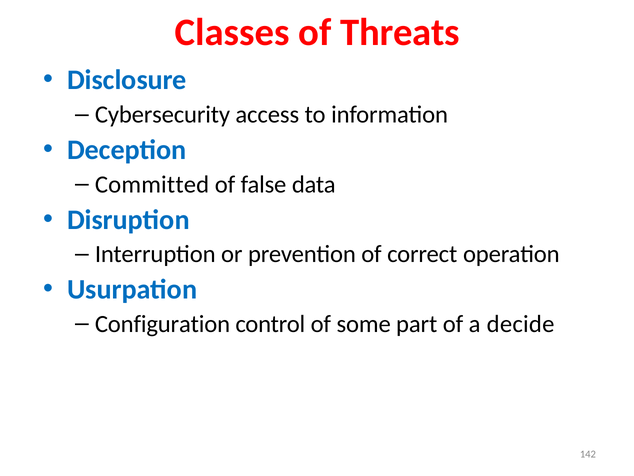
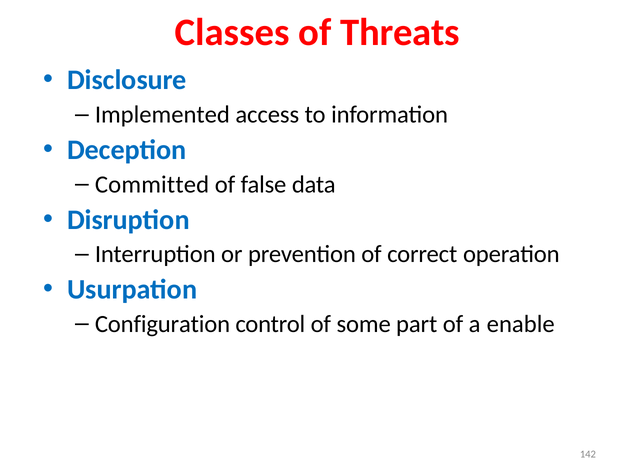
Cybersecurity: Cybersecurity -> Implemented
decide: decide -> enable
